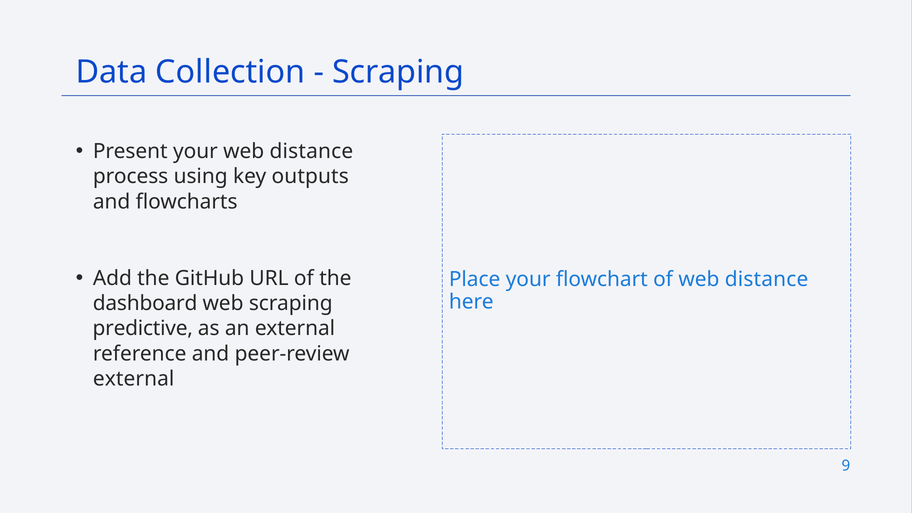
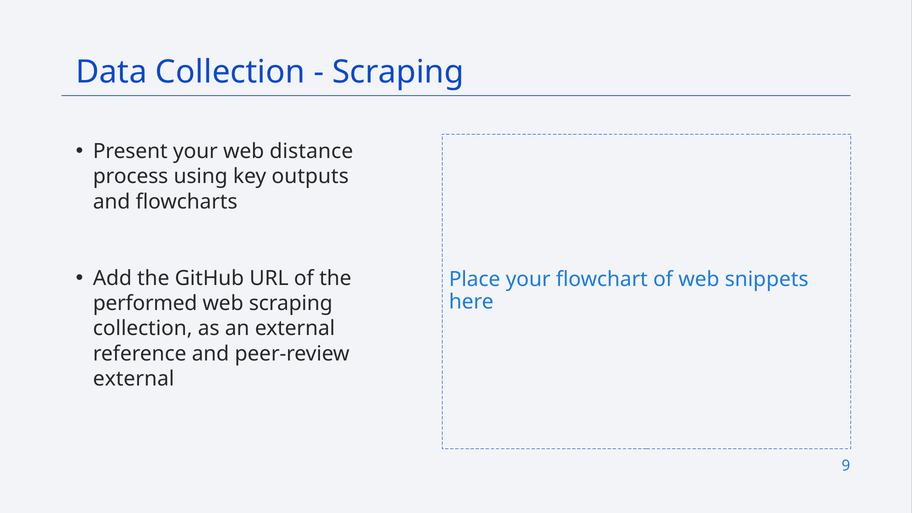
of web distance: distance -> snippets
dashboard: dashboard -> performed
predictive at (143, 329): predictive -> collection
